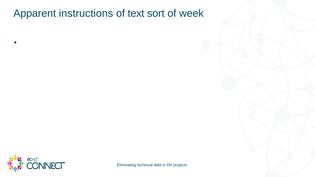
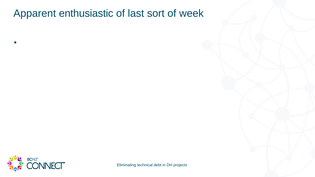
instructions: instructions -> enthusiastic
text: text -> last
